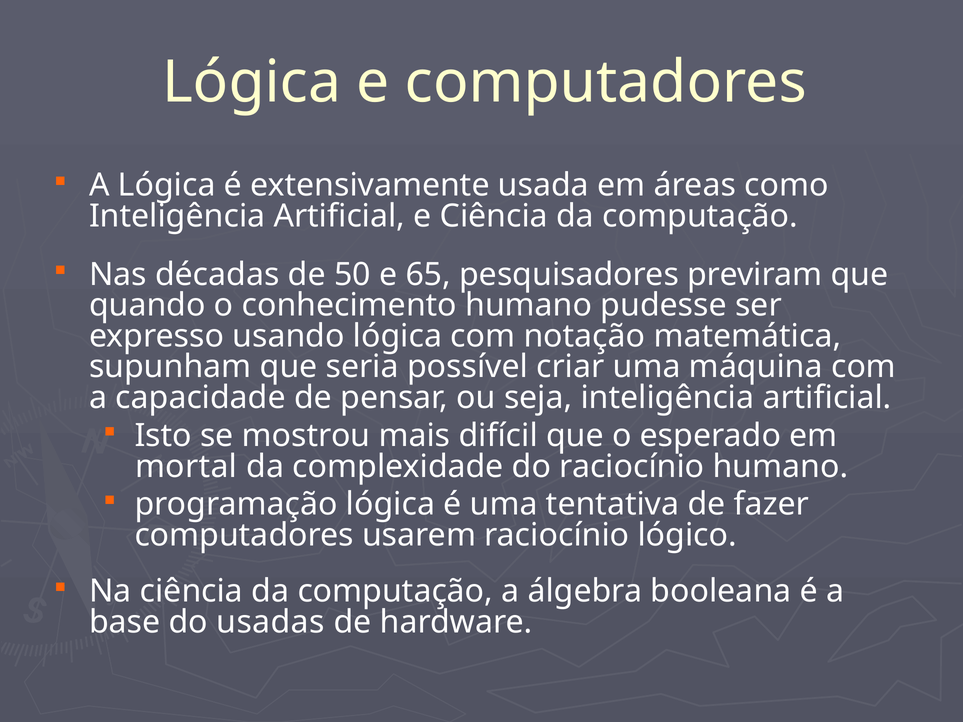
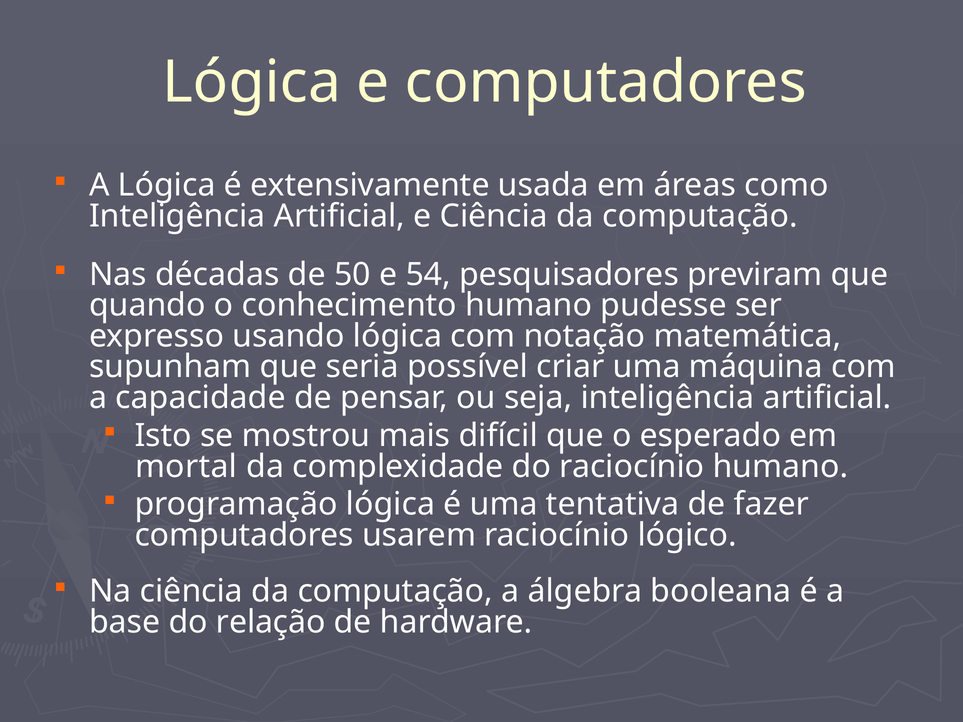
65: 65 -> 54
usadas: usadas -> relação
